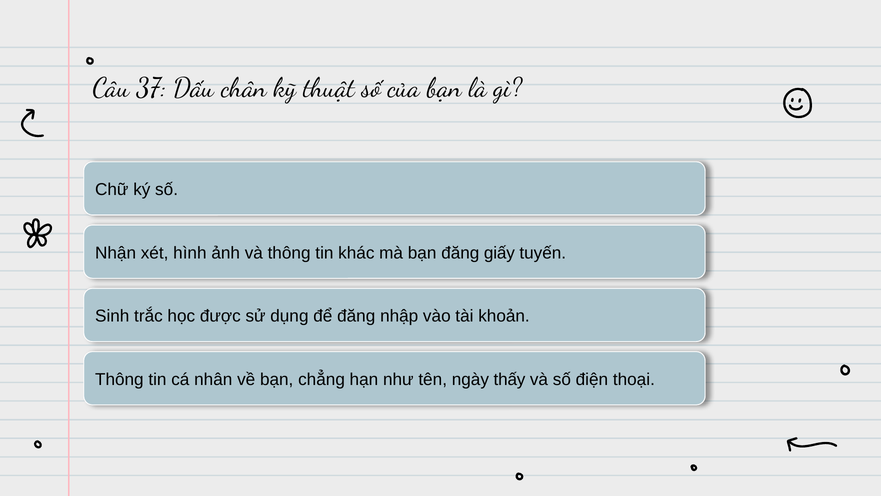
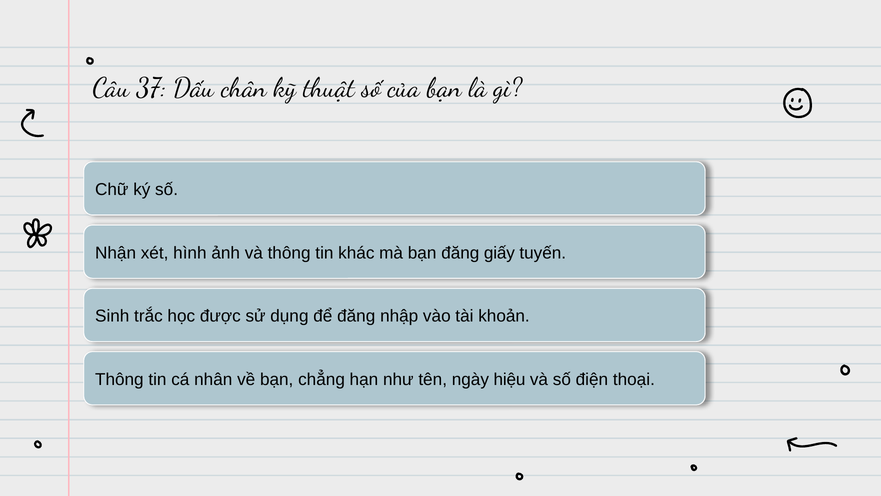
thấy: thấy -> hiệu
